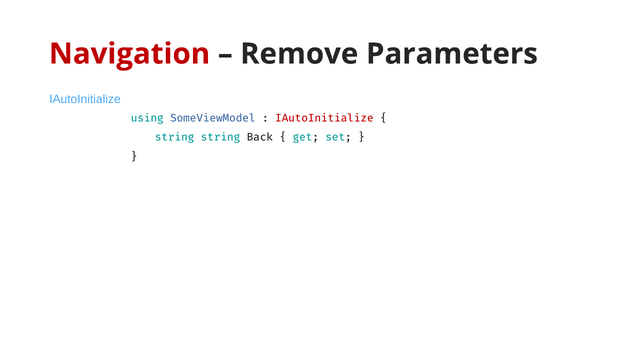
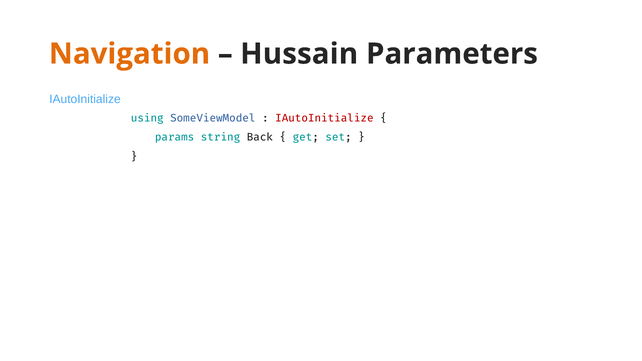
Navigation colour: red -> orange
Remove: Remove -> Hussain
string at (175, 137): string -> params
